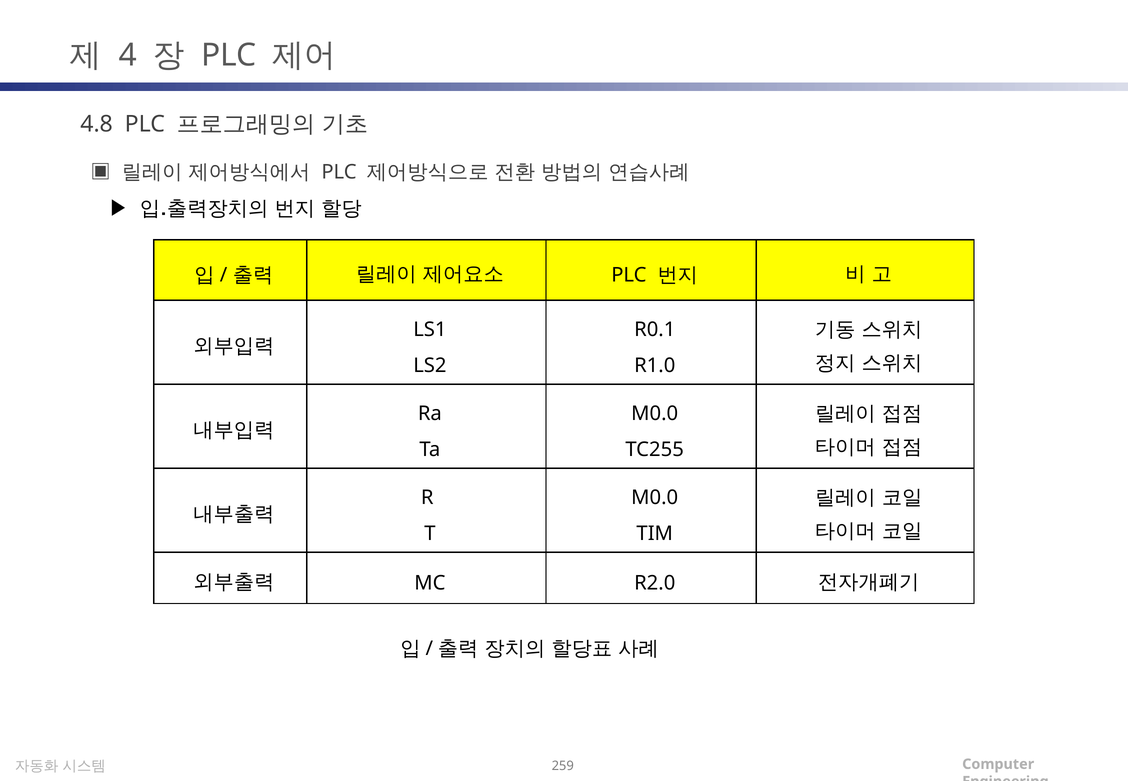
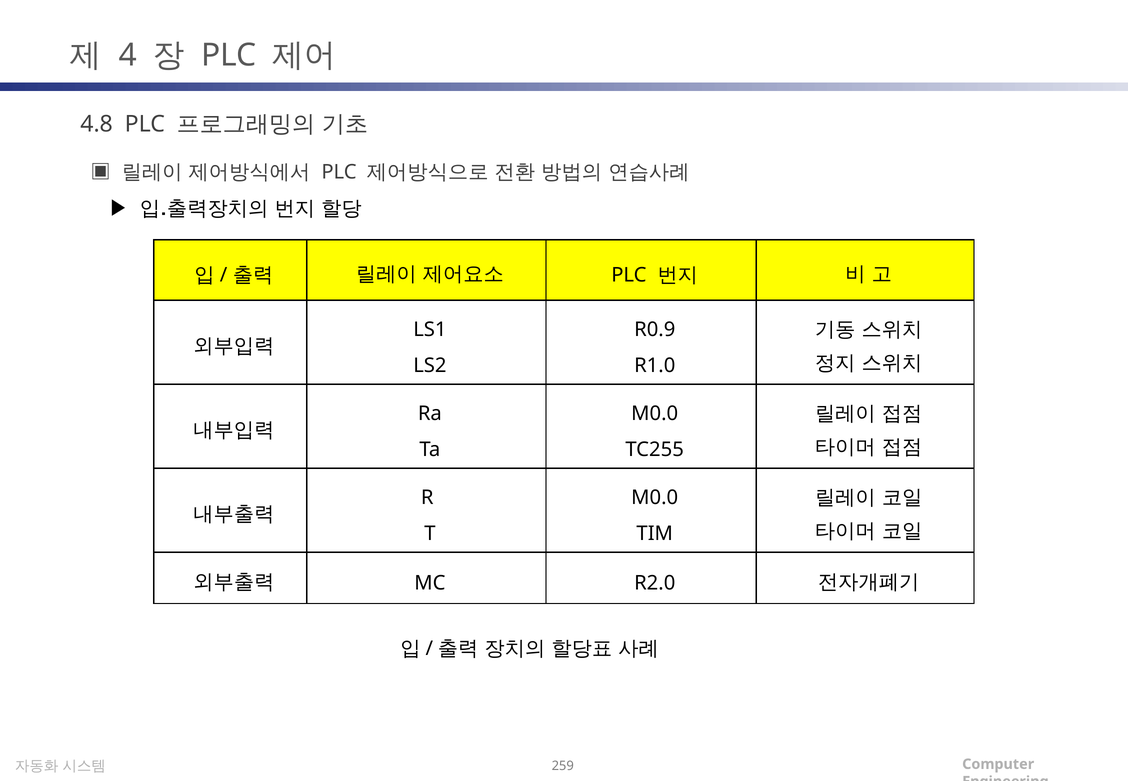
R0.1: R0.1 -> R0.9
